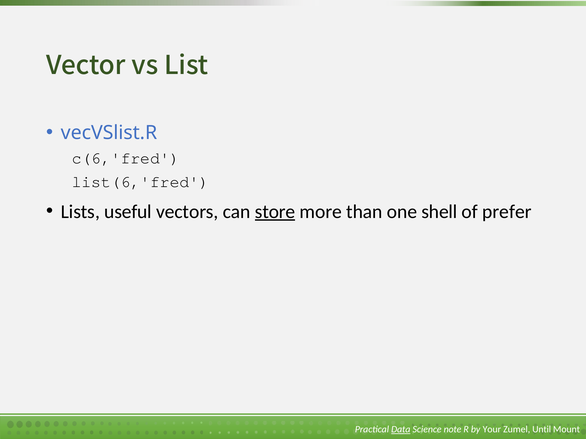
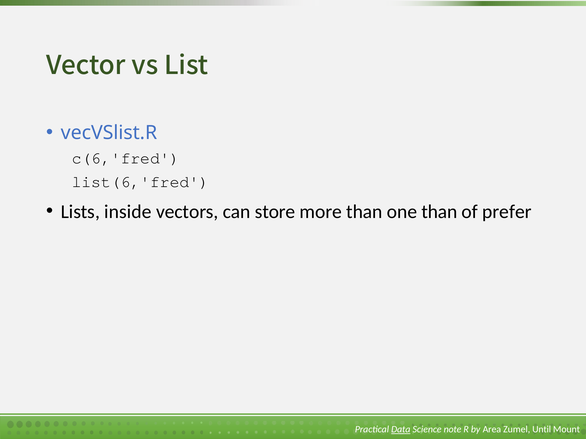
useful: useful -> inside
store underline: present -> none
one shell: shell -> than
Your: Your -> Area
